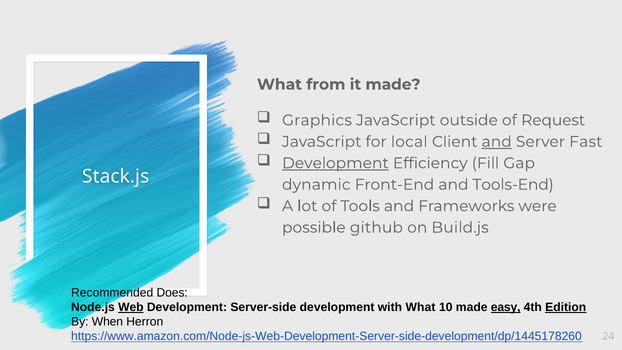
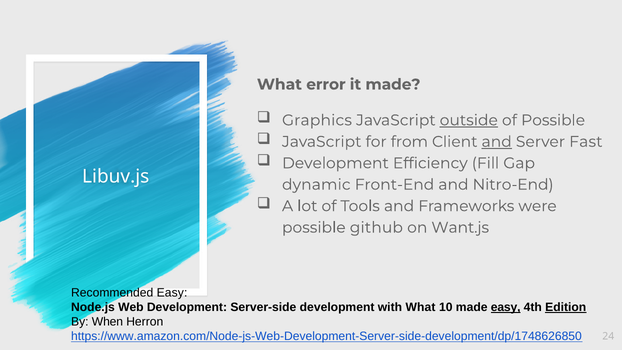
from: from -> error
outside underline: none -> present
of Request: Request -> Possible
local: local -> from
Development at (335, 163) underline: present -> none
Stack.js: Stack.js -> Libuv.js
Tools-End: Tools-End -> Nitro-End
Build.js: Build.js -> Want.js
Recommended Does: Does -> Easy
Web underline: present -> none
https://www.amazon.com/Node-js-Web-Development-Server-side-development/dp/1445178260: https://www.amazon.com/Node-js-Web-Development-Server-side-development/dp/1445178260 -> https://www.amazon.com/Node-js-Web-Development-Server-side-development/dp/1748626850
